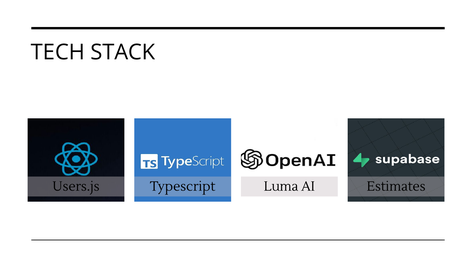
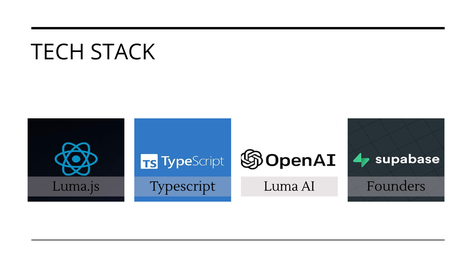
Users.js: Users.js -> Luma.js
Estimates: Estimates -> Founders
